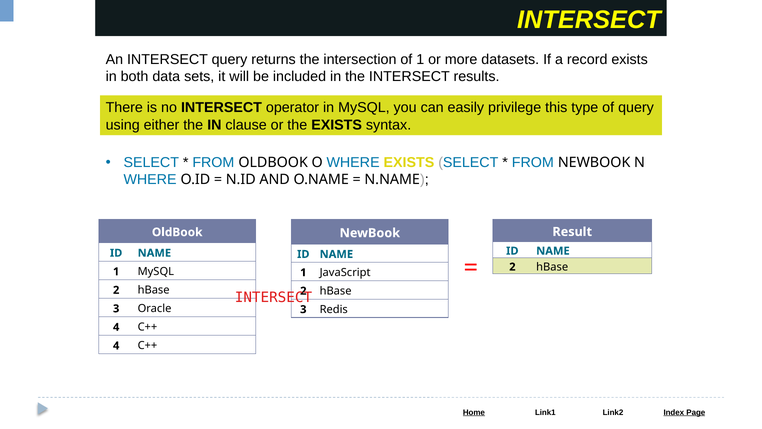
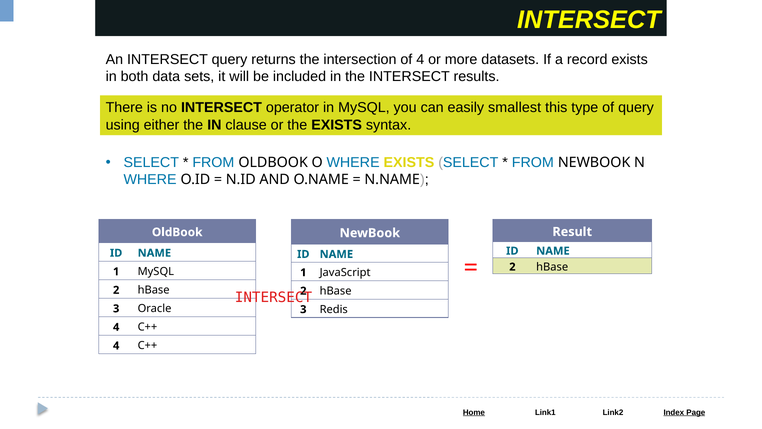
of 1: 1 -> 4
privilege: privilege -> smallest
